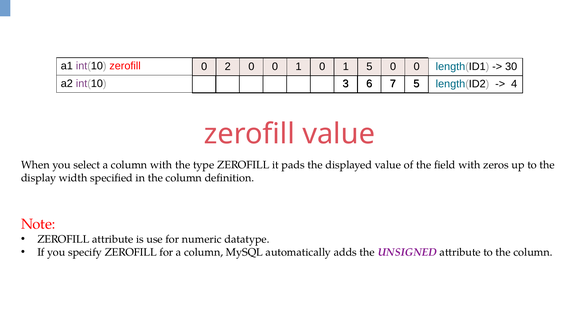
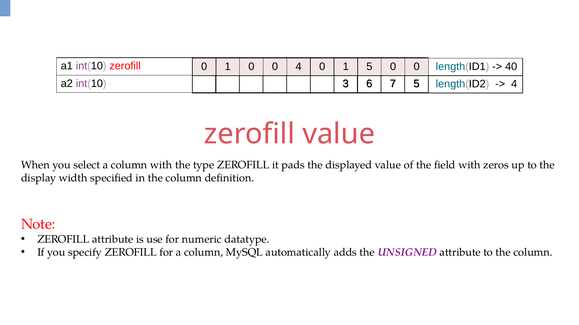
2 at (228, 67): 2 -> 1
0 0 1: 1 -> 4
30: 30 -> 40
